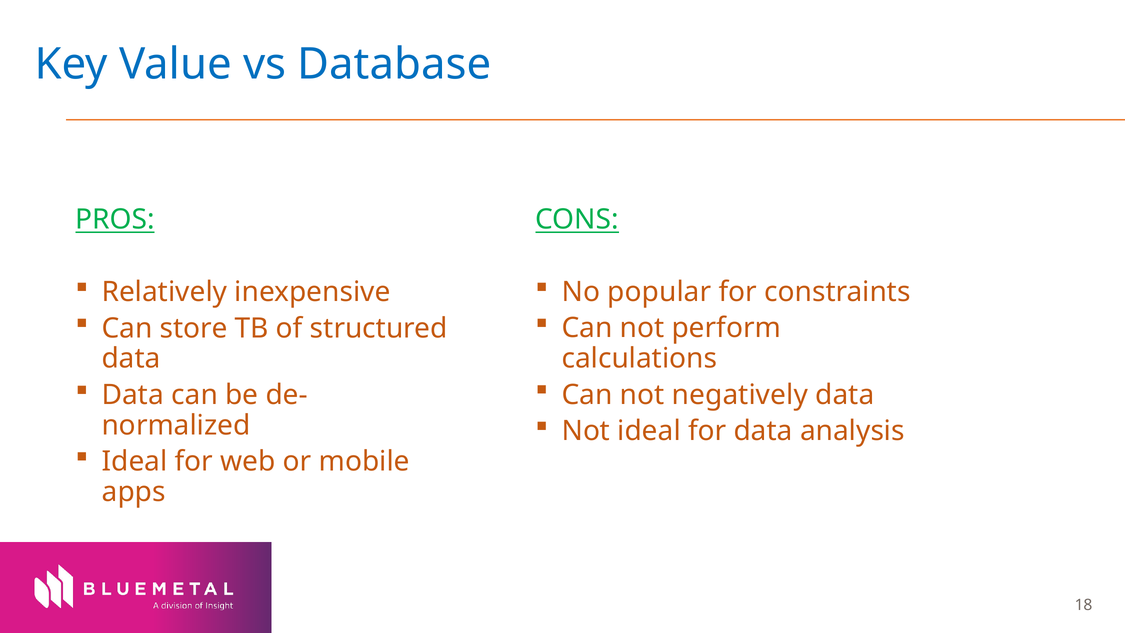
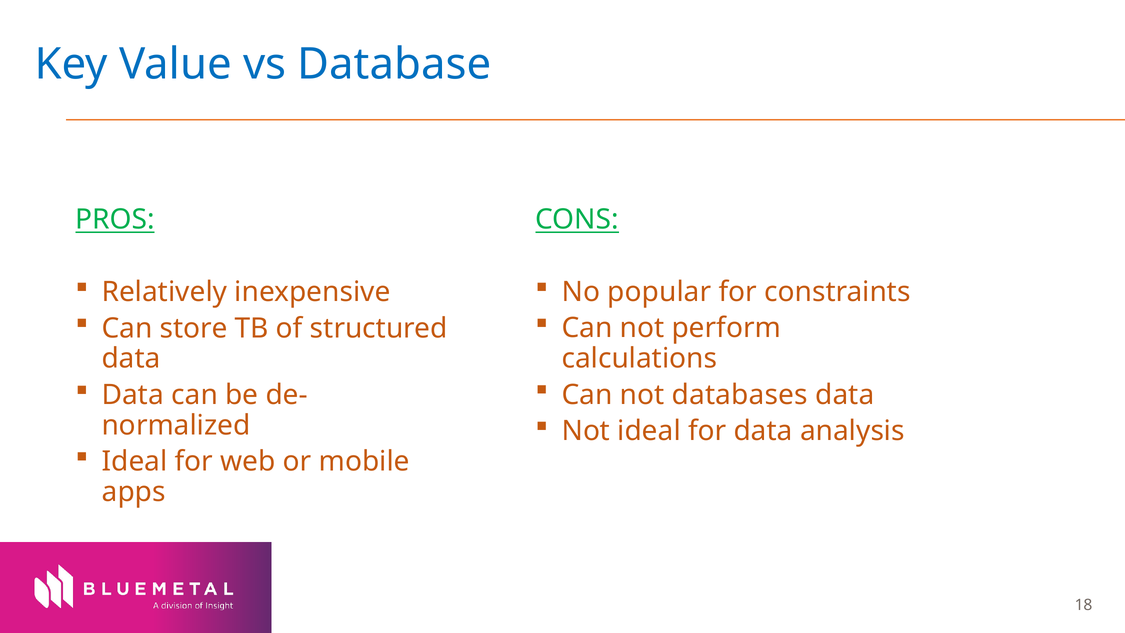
negatively: negatively -> databases
